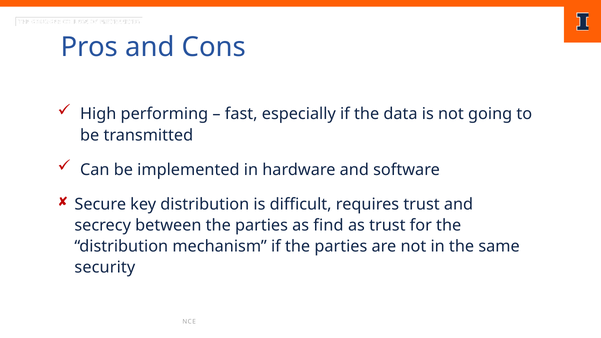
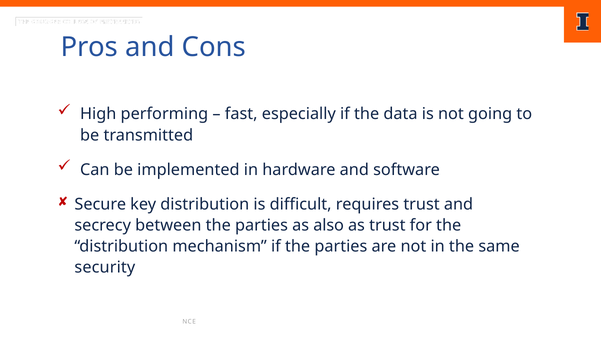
find: find -> also
